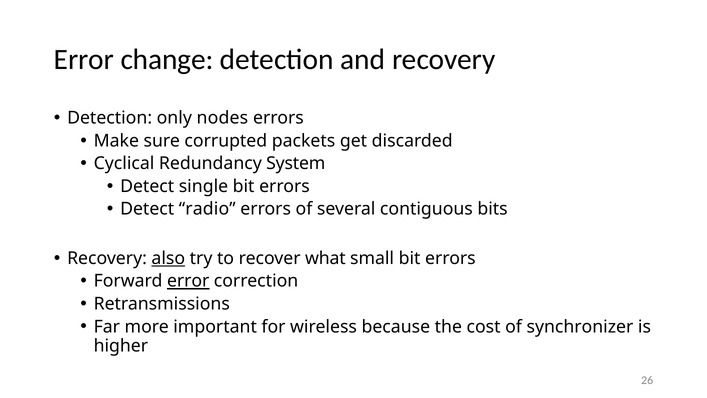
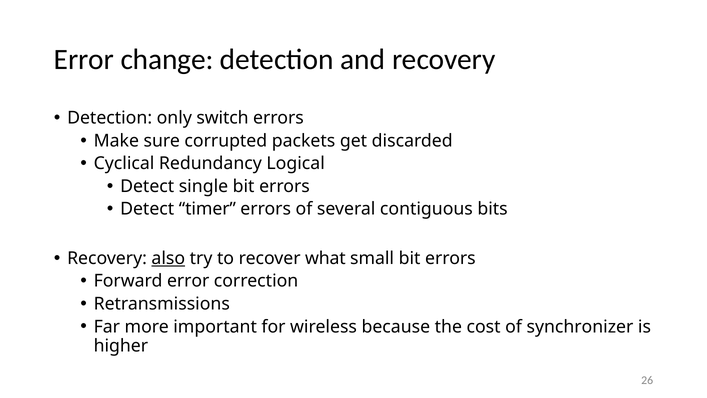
nodes: nodes -> switch
System: System -> Logical
radio: radio -> timer
error at (188, 281) underline: present -> none
